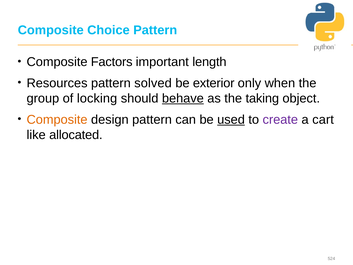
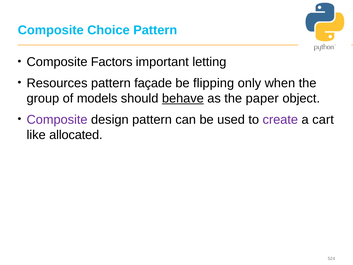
length: length -> letting
solved: solved -> façade
exterior: exterior -> flipping
locking: locking -> models
taking: taking -> paper
Composite at (57, 119) colour: orange -> purple
used underline: present -> none
